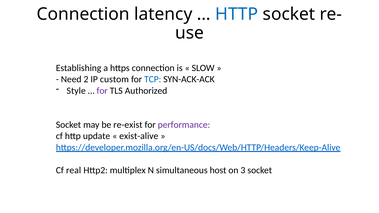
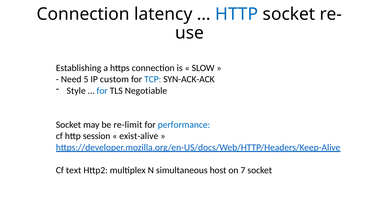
2: 2 -> 5
for at (102, 91) colour: purple -> blue
Authorized: Authorized -> Negotiable
re-exist: re-exist -> re-limit
performance colour: purple -> blue
update: update -> session
real: real -> text
3: 3 -> 7
